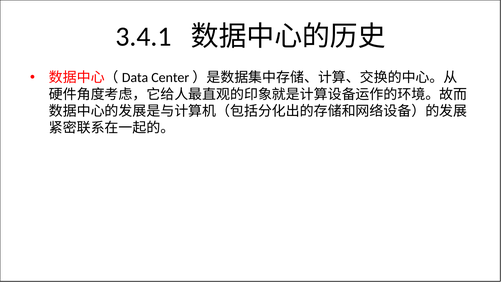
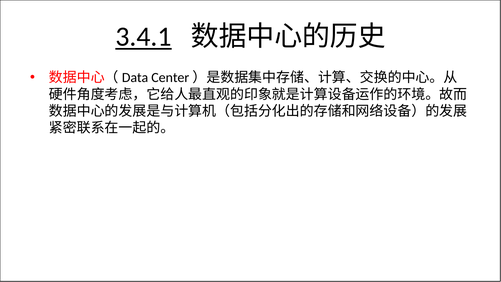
3.4.1 underline: none -> present
